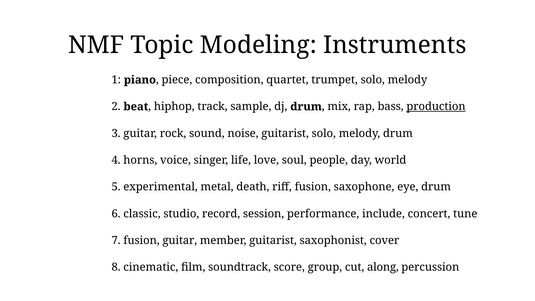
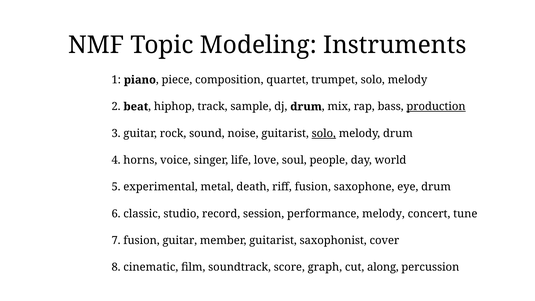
solo at (324, 133) underline: none -> present
performance include: include -> melody
group: group -> graph
